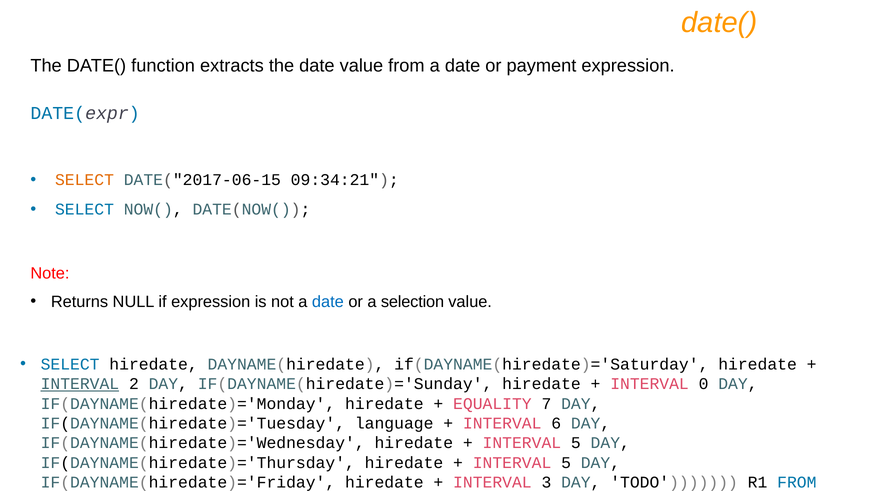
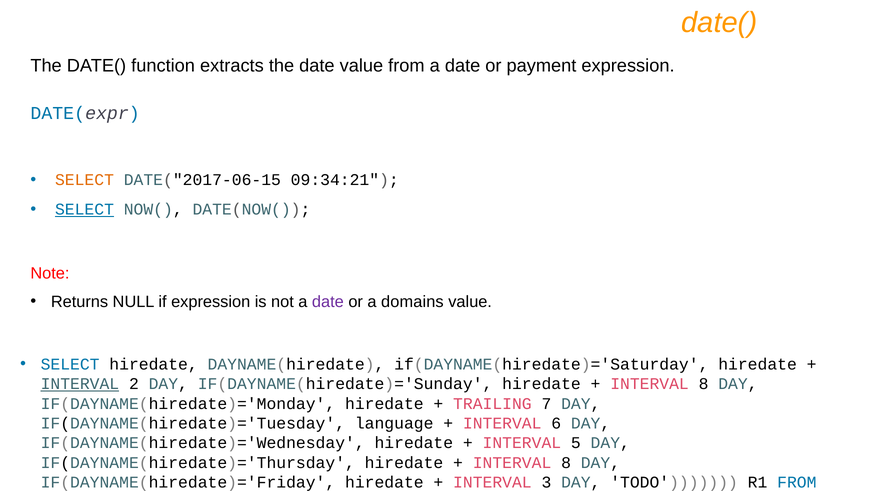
SELECT at (84, 210) underline: none -> present
date at (328, 302) colour: blue -> purple
selection: selection -> domains
0 at (704, 384): 0 -> 8
EQUALITY: EQUALITY -> TRAILING
5 at (566, 463): 5 -> 8
